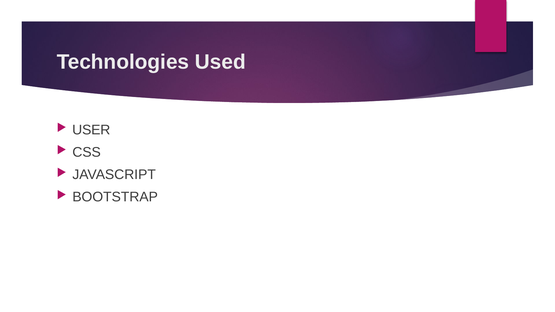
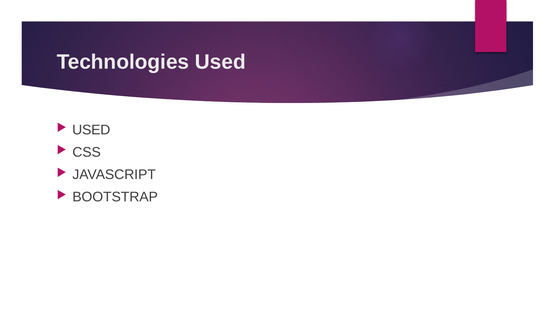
USER at (91, 130): USER -> USED
